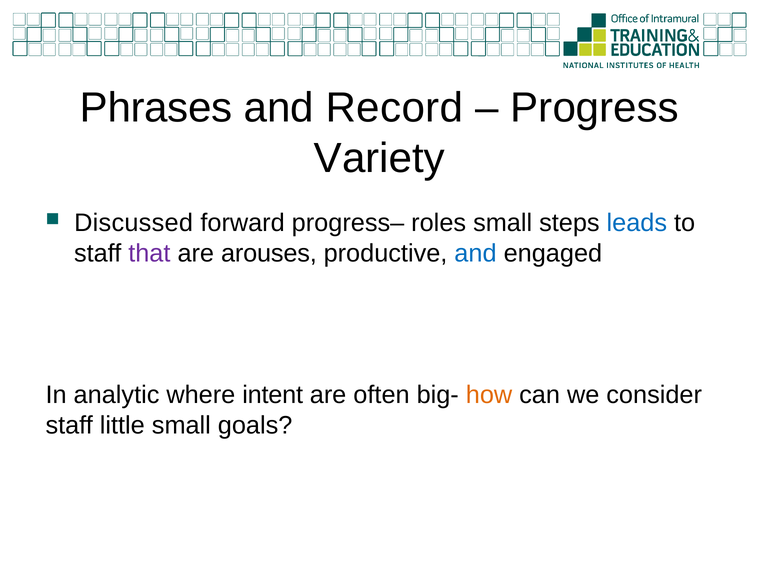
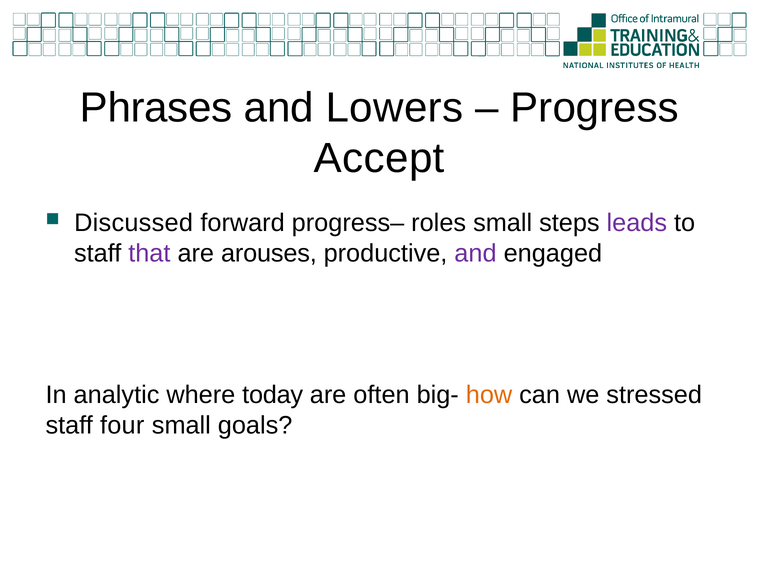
Record: Record -> Lowers
Variety: Variety -> Accept
leads colour: blue -> purple
and at (475, 254) colour: blue -> purple
intent: intent -> today
consider: consider -> stressed
little: little -> four
